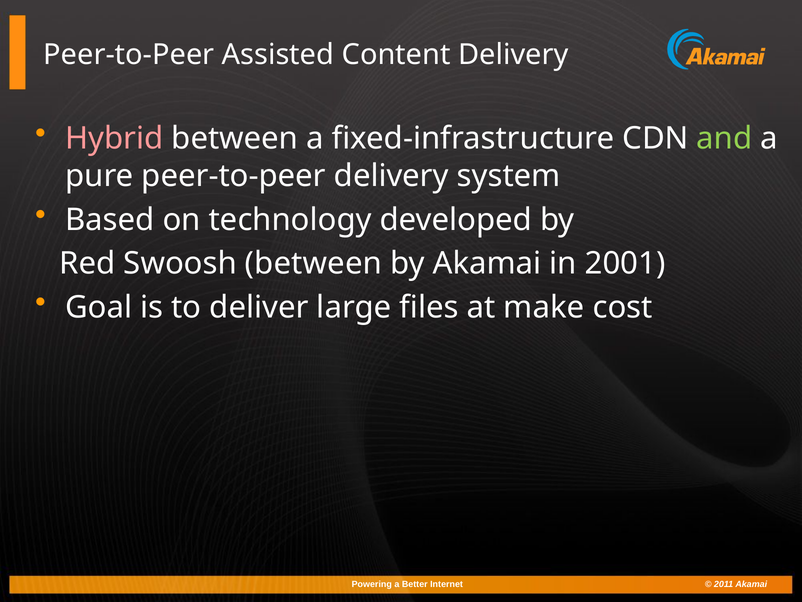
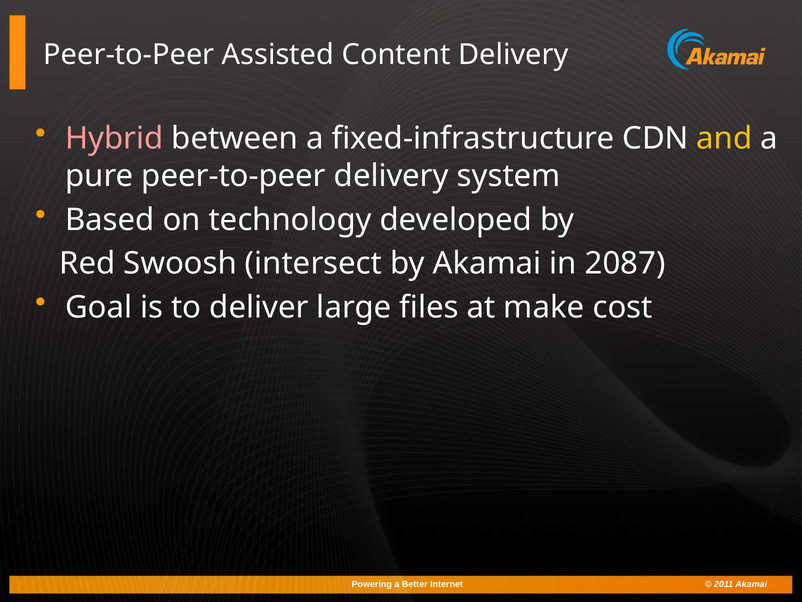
and colour: light green -> yellow
Swoosh between: between -> intersect
2001: 2001 -> 2087
